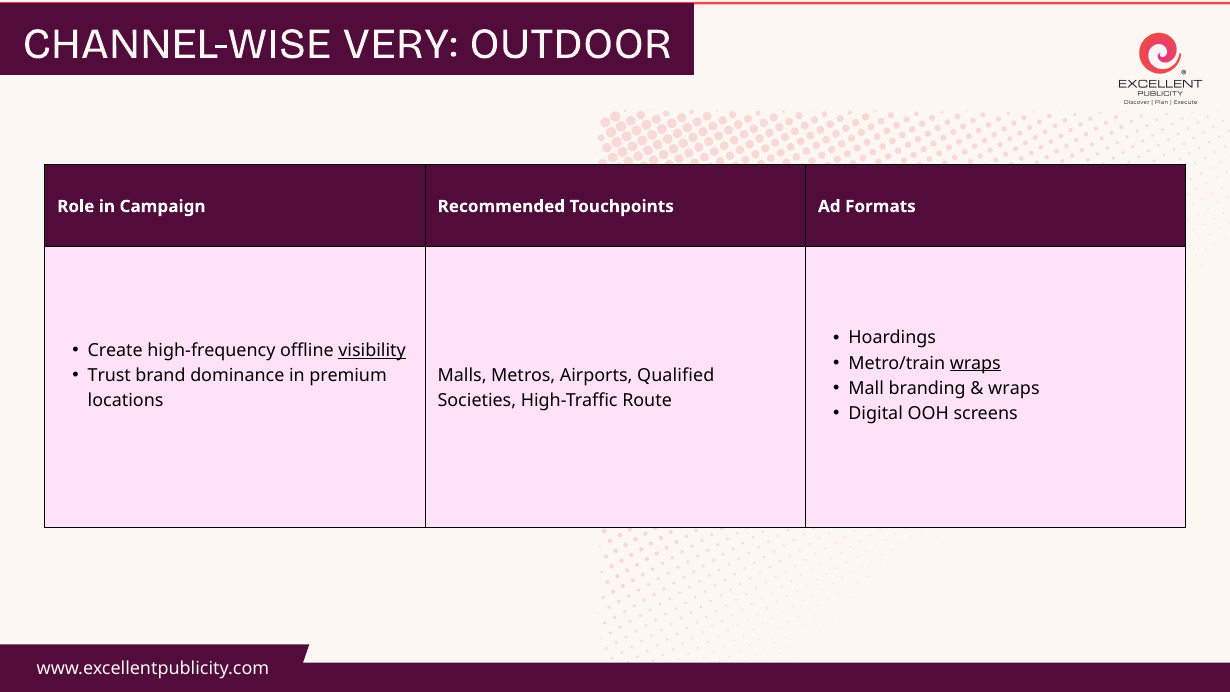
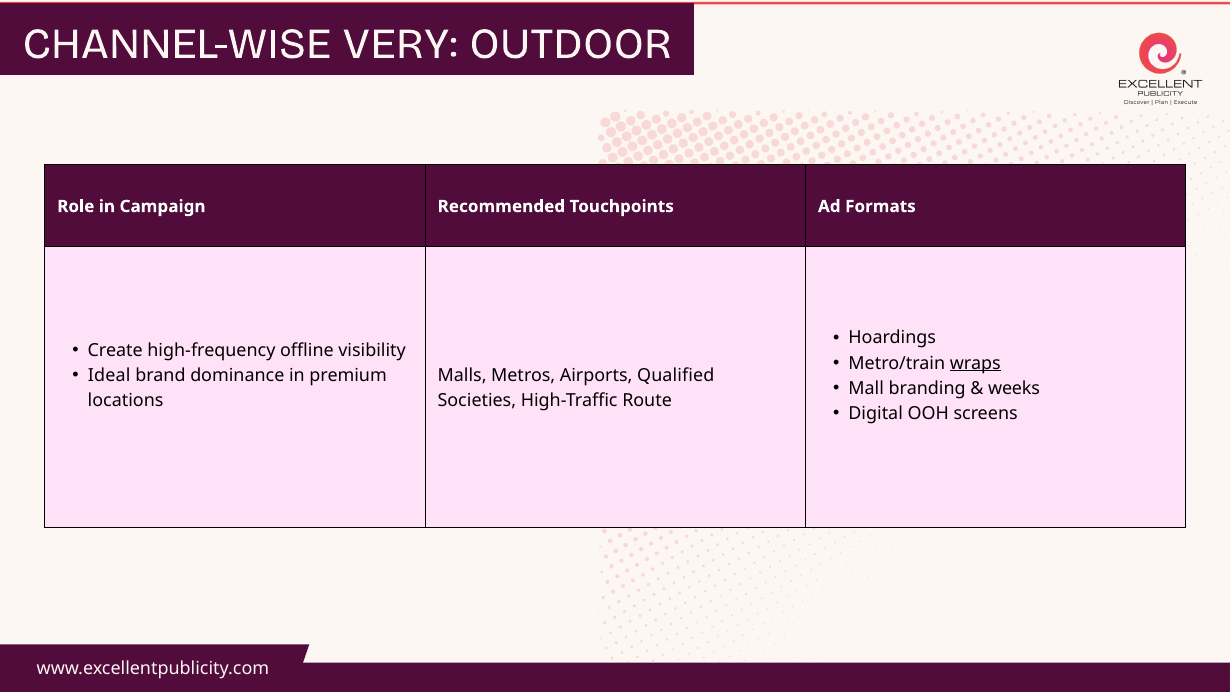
visibility underline: present -> none
Trust: Trust -> Ideal
wraps at (1014, 388): wraps -> weeks
